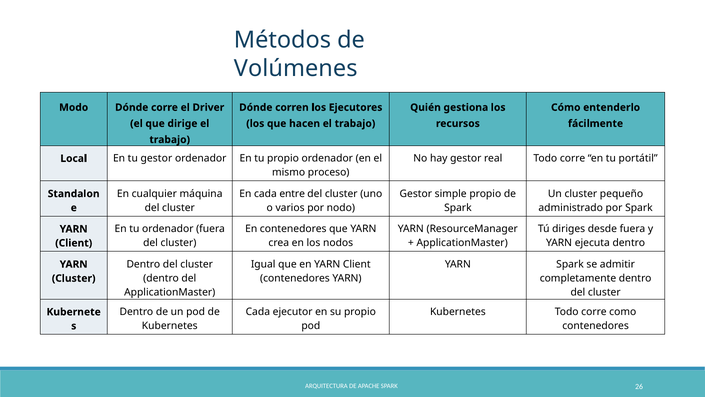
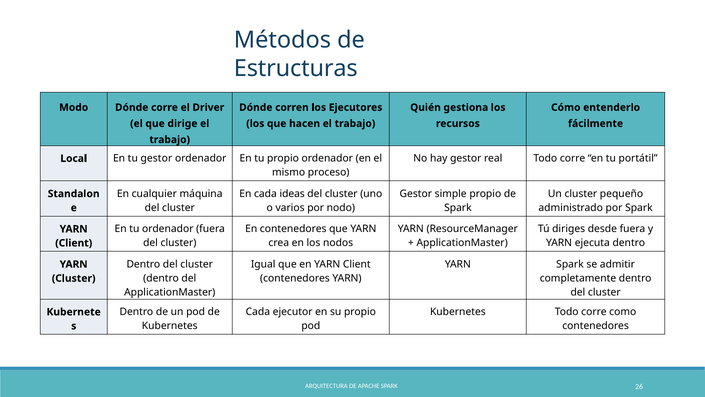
Volúmenes: Volúmenes -> Estructuras
entre: entre -> ideas
